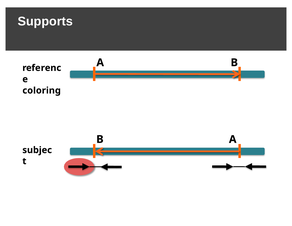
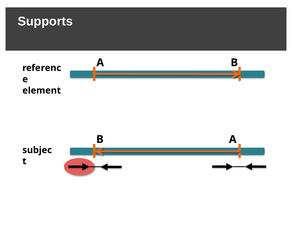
coloring: coloring -> element
